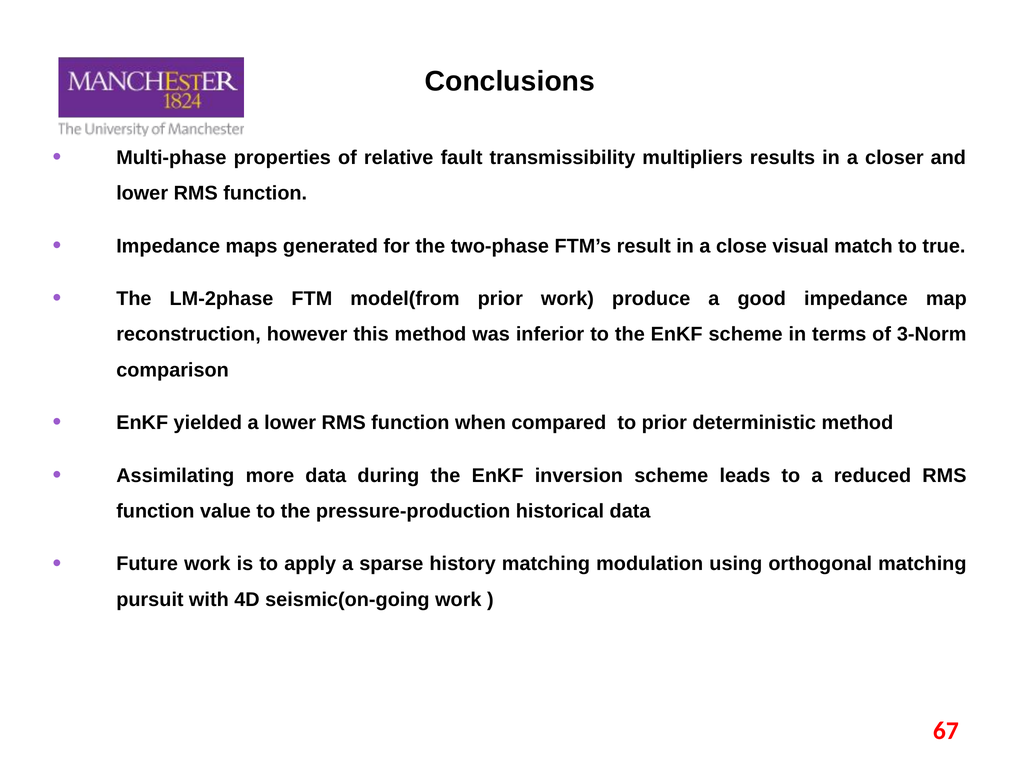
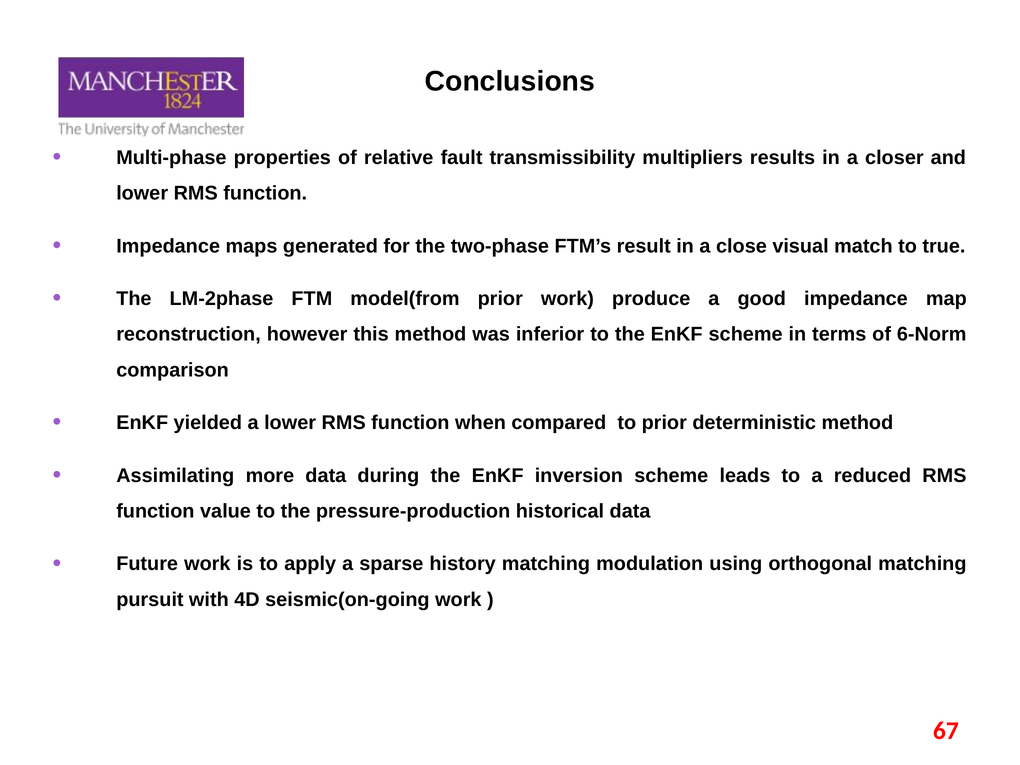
3-Norm: 3-Norm -> 6-Norm
